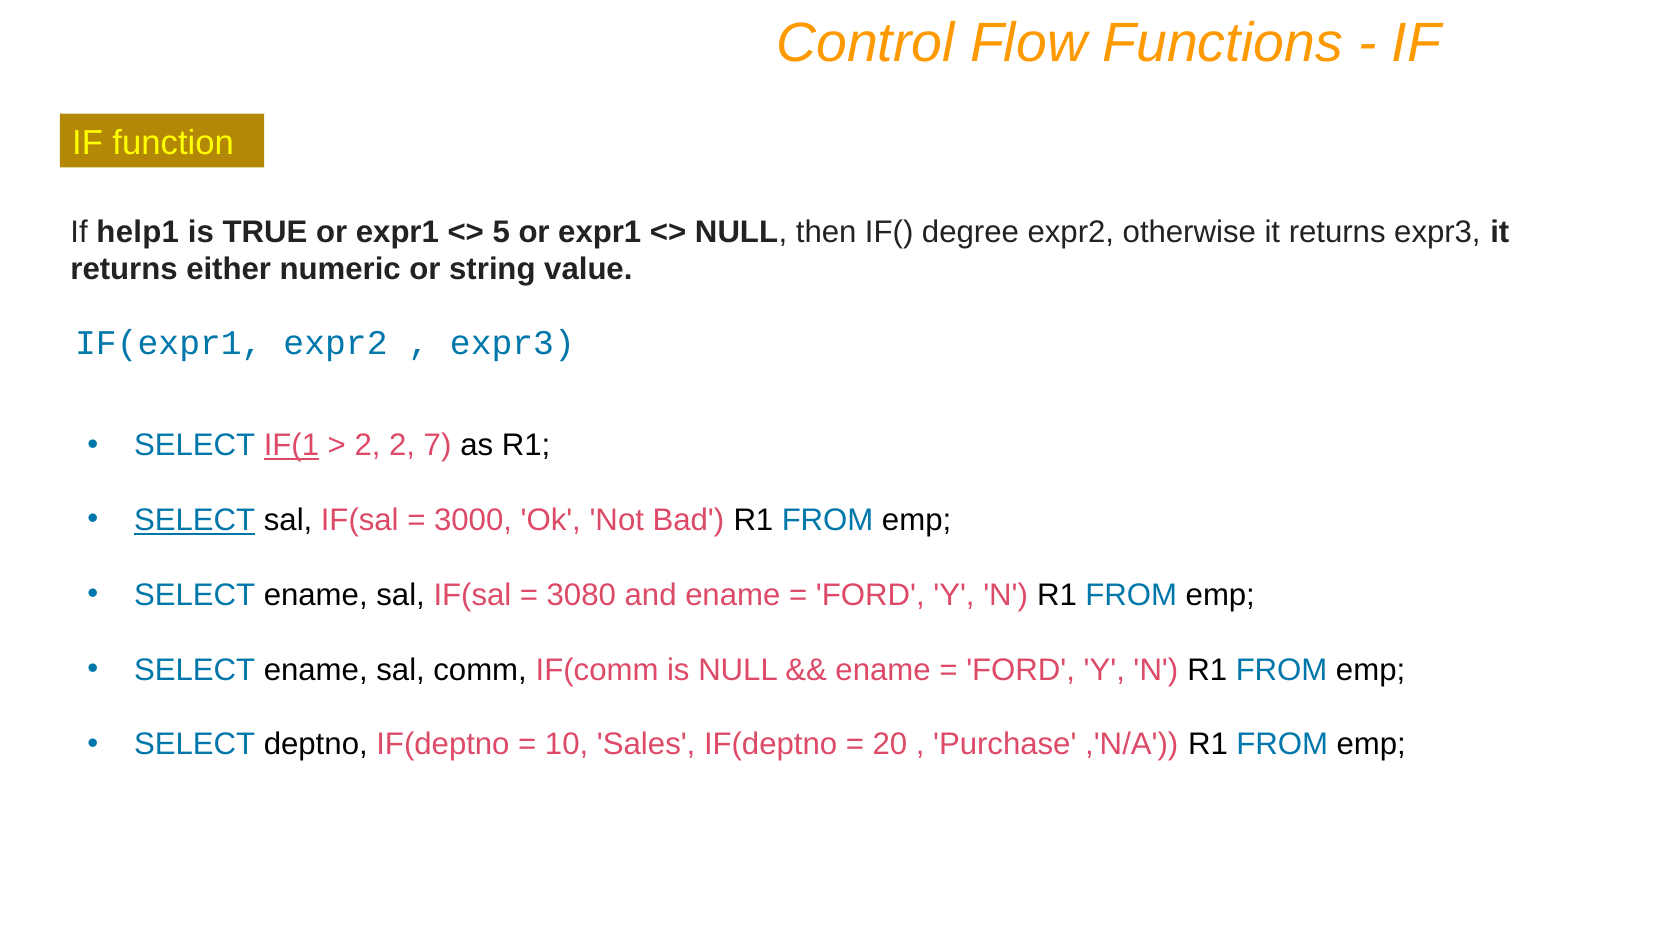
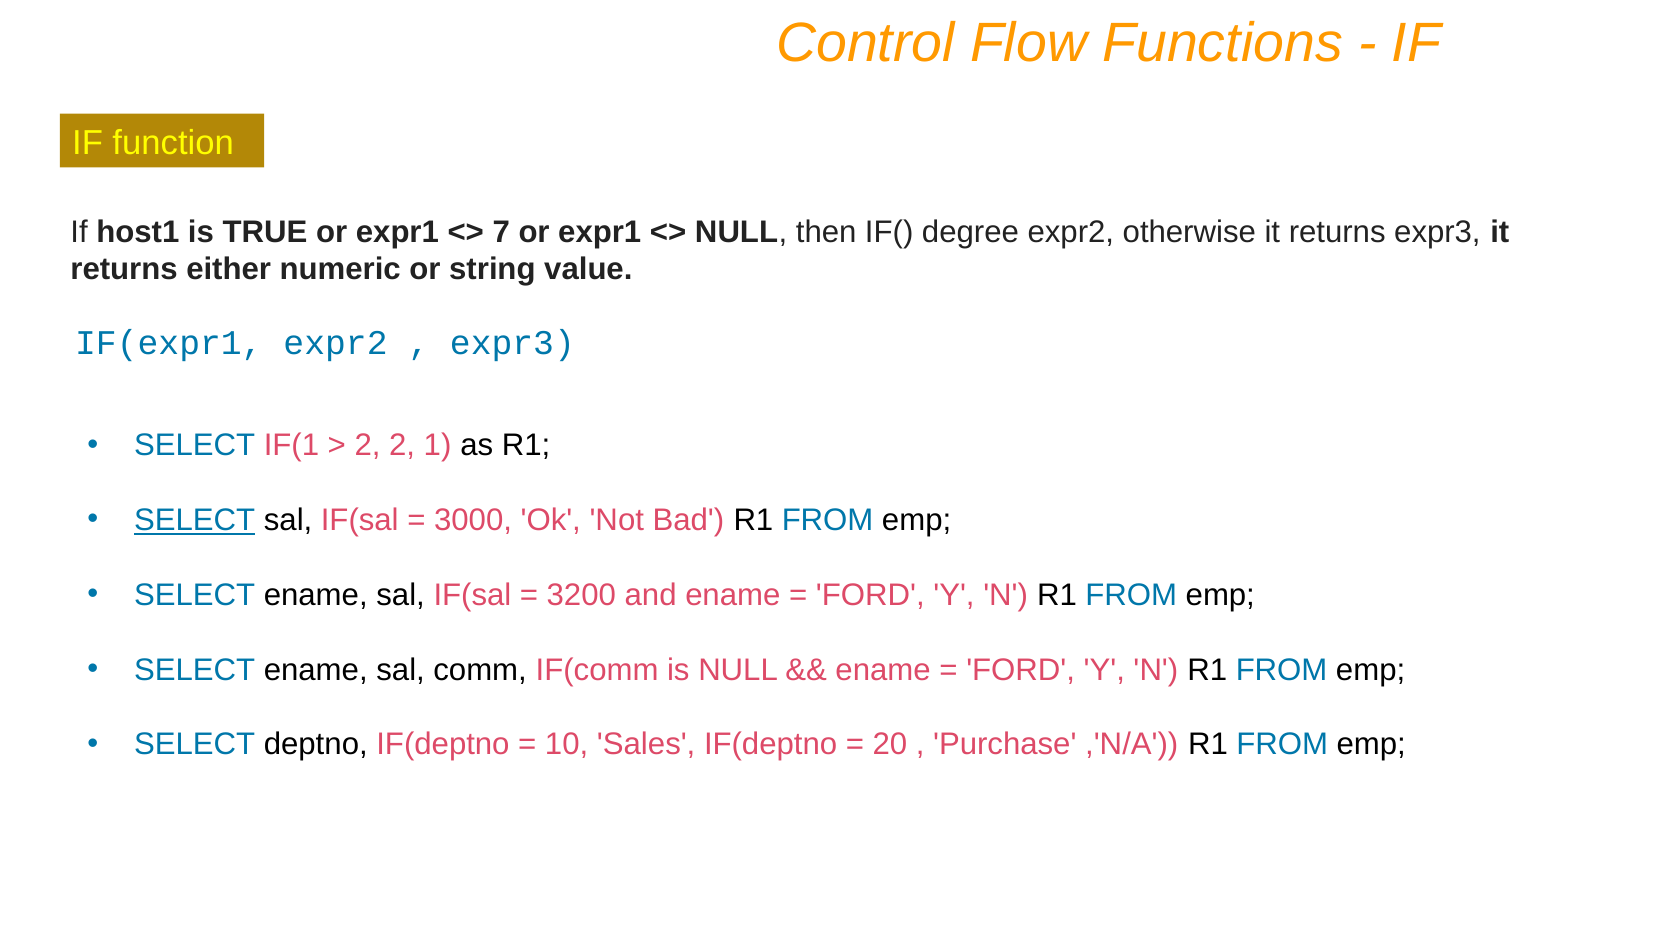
help1: help1 -> host1
5: 5 -> 7
IF(1 underline: present -> none
7: 7 -> 1
3080: 3080 -> 3200
